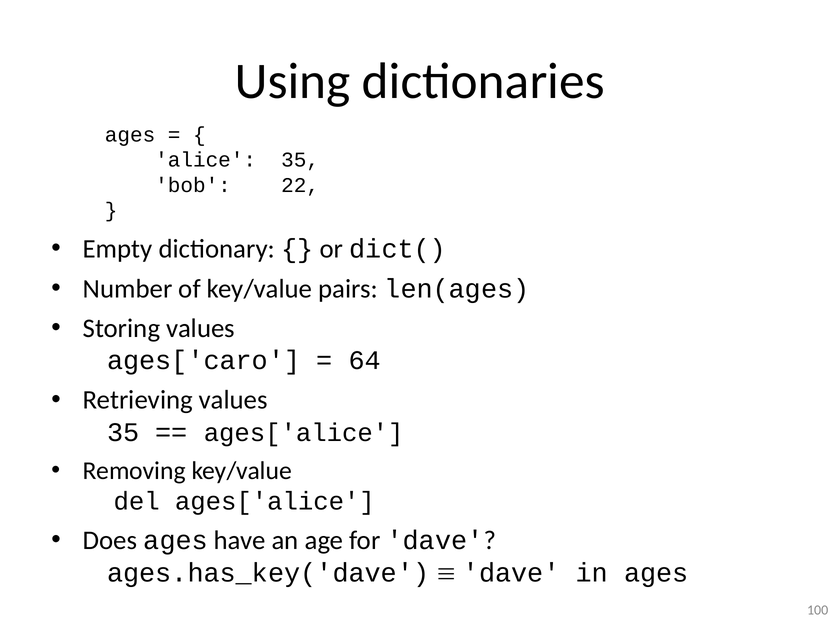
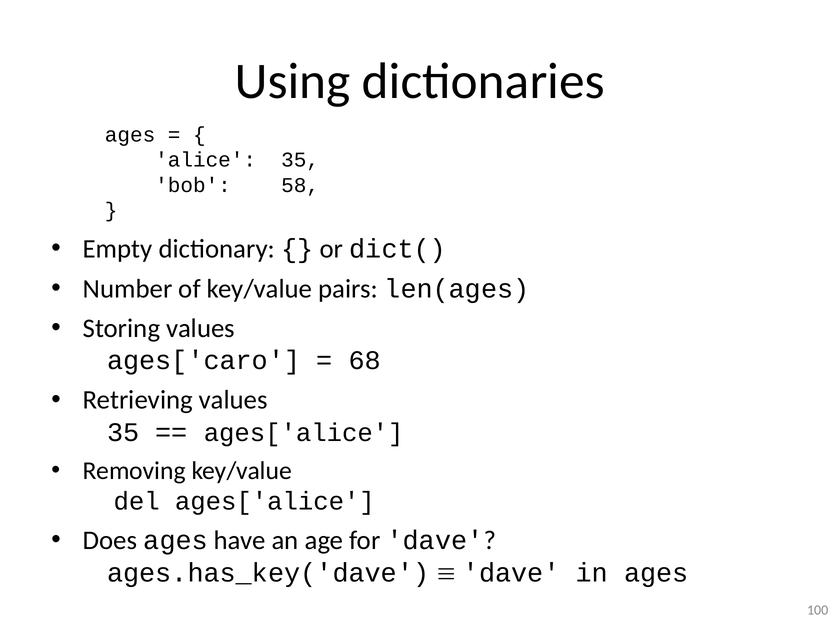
22: 22 -> 58
64: 64 -> 68
